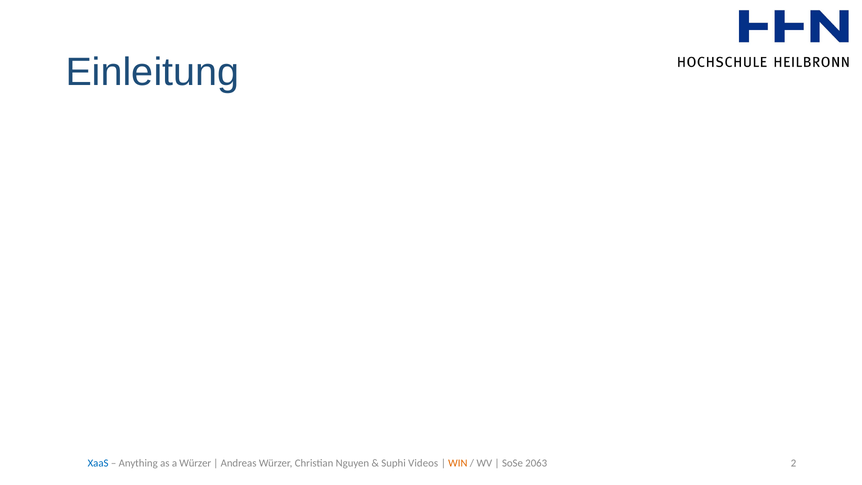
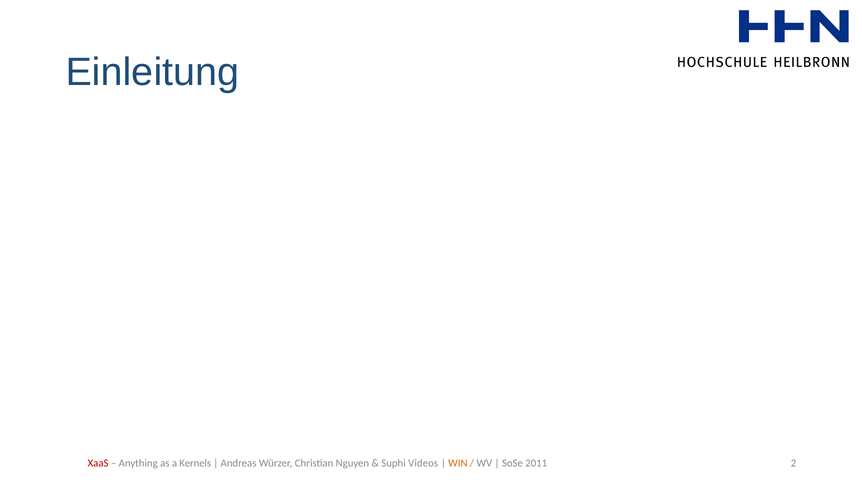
XaaS colour: blue -> red
a Würzer: Würzer -> Kernels
2063: 2063 -> 2011
